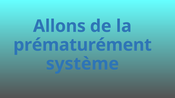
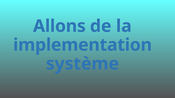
prématurément: prématurément -> implementation
